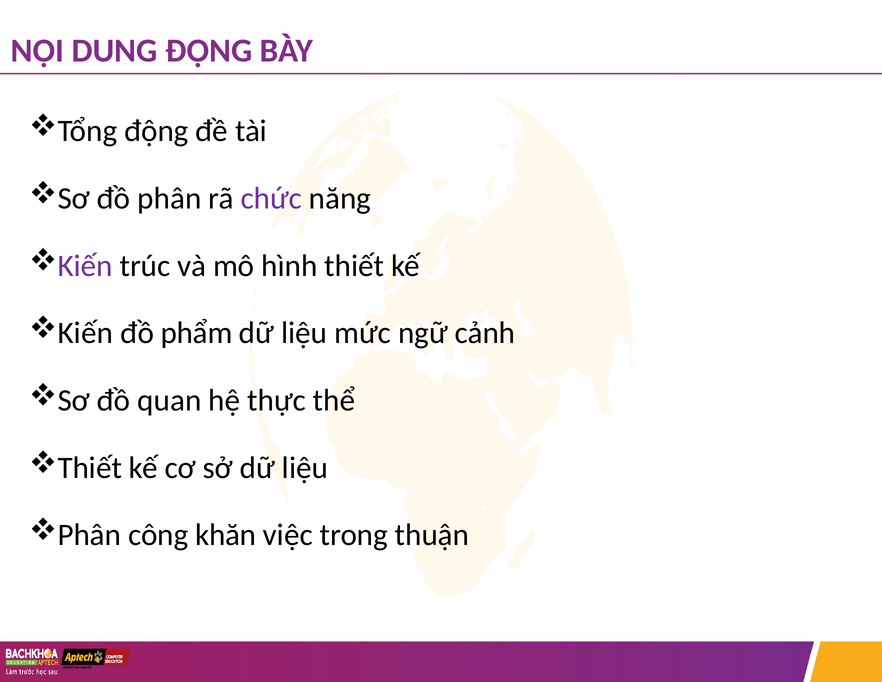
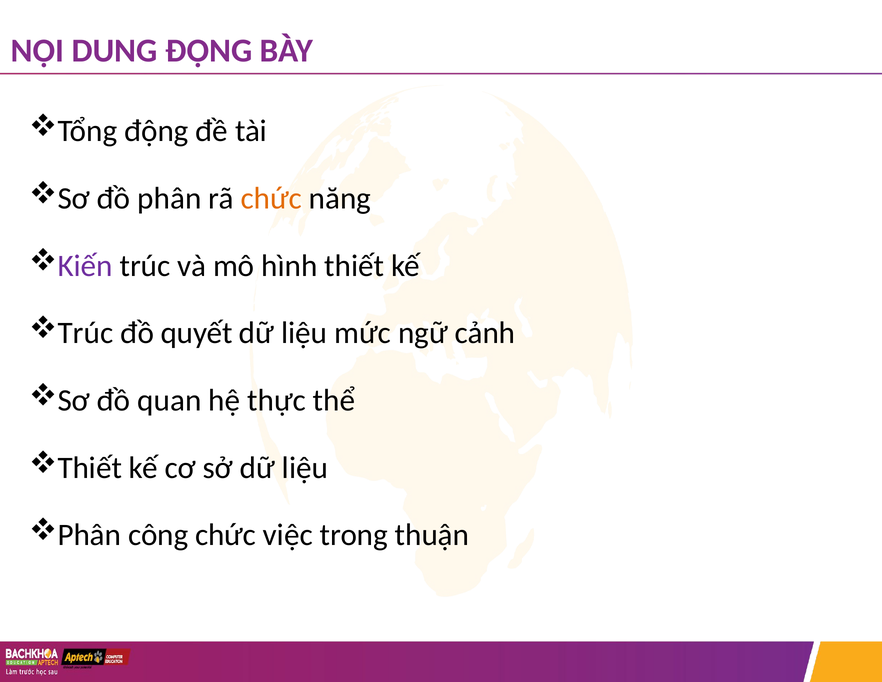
chức at (271, 198) colour: purple -> orange
Kiến at (85, 333): Kiến -> Trúc
phẩm: phẩm -> quyết
công khăn: khăn -> chức
